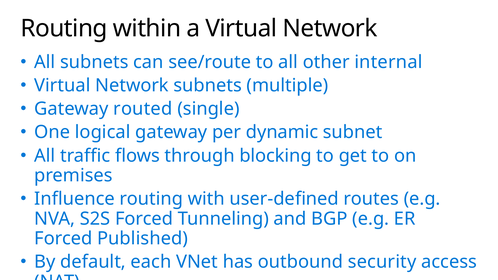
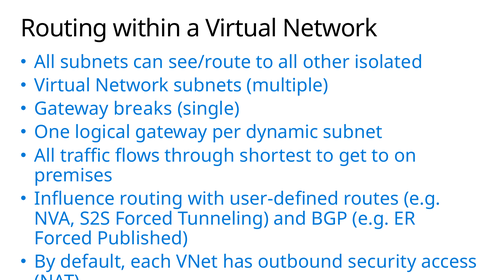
internal: internal -> isolated
routed: routed -> breaks
blocking: blocking -> shortest
